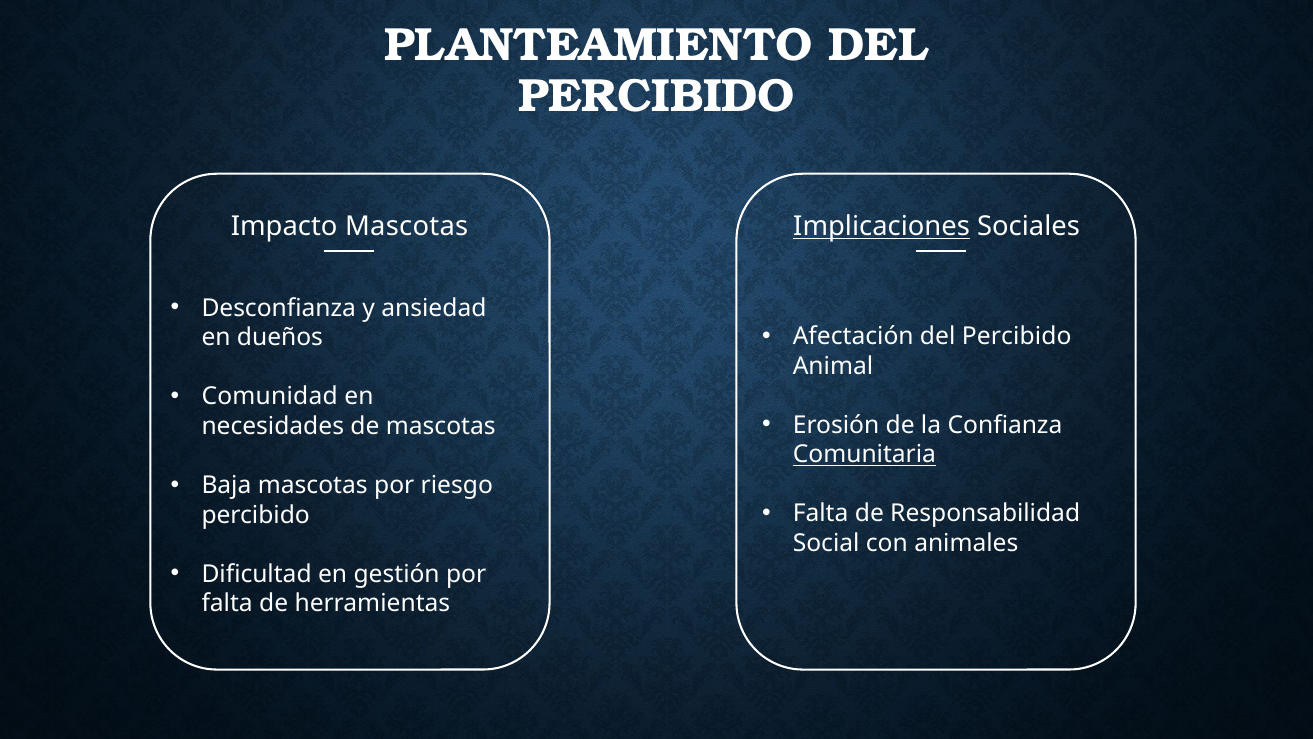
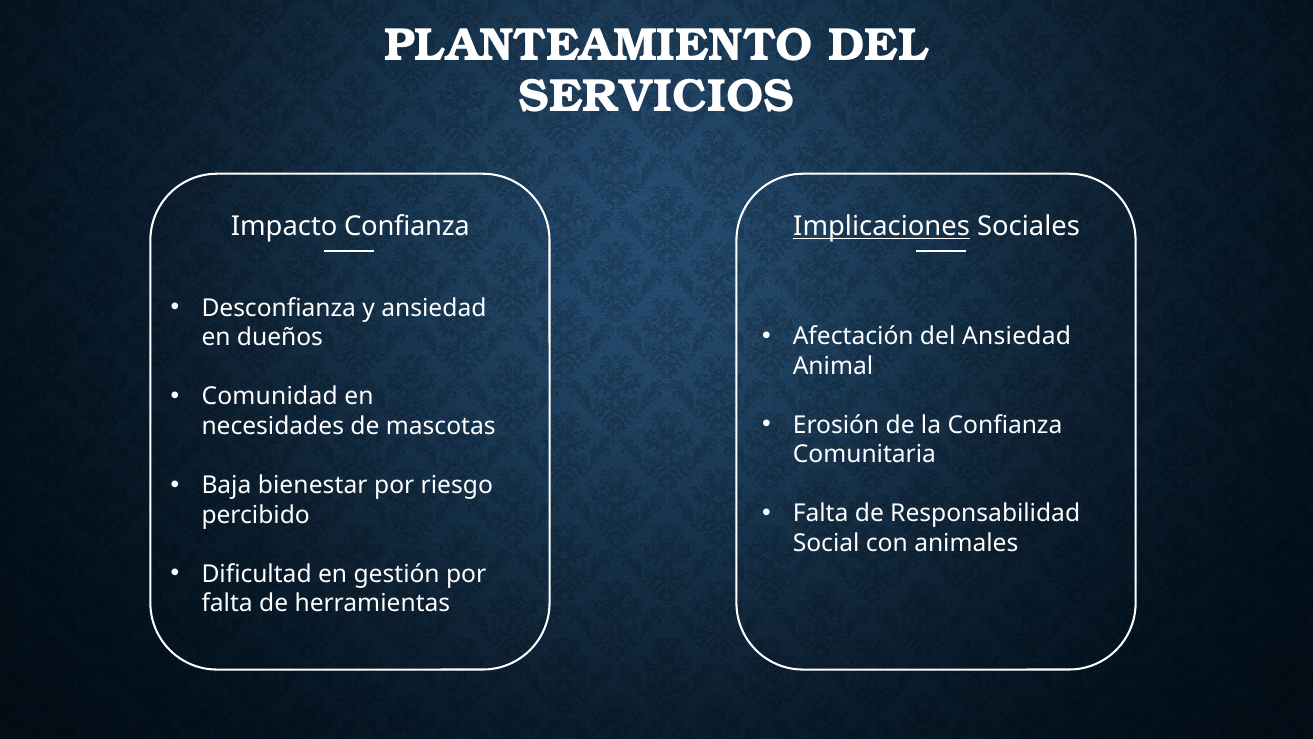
PERCIBIDO at (657, 96): PERCIBIDO -> SERVICIOS
Impacto Mascotas: Mascotas -> Confianza
Afectación del Percibido: Percibido -> Ansiedad
Comunitaria underline: present -> none
Baja mascotas: mascotas -> bienestar
